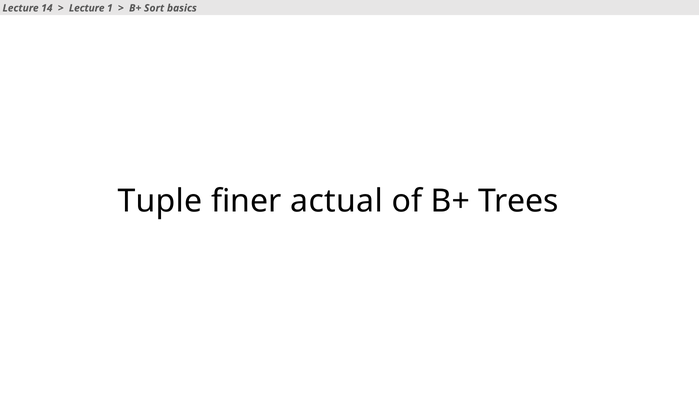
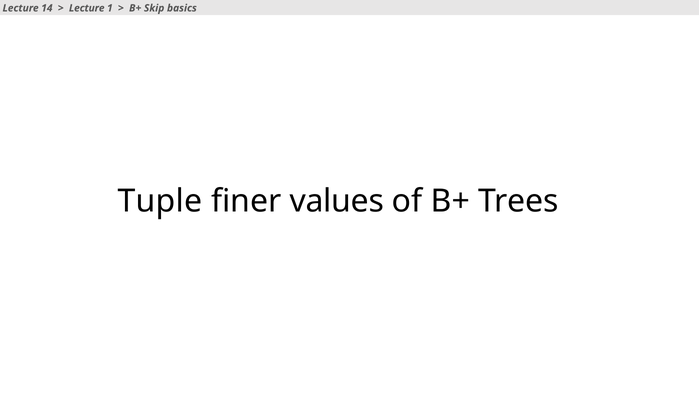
Sort: Sort -> Skip
actual: actual -> values
